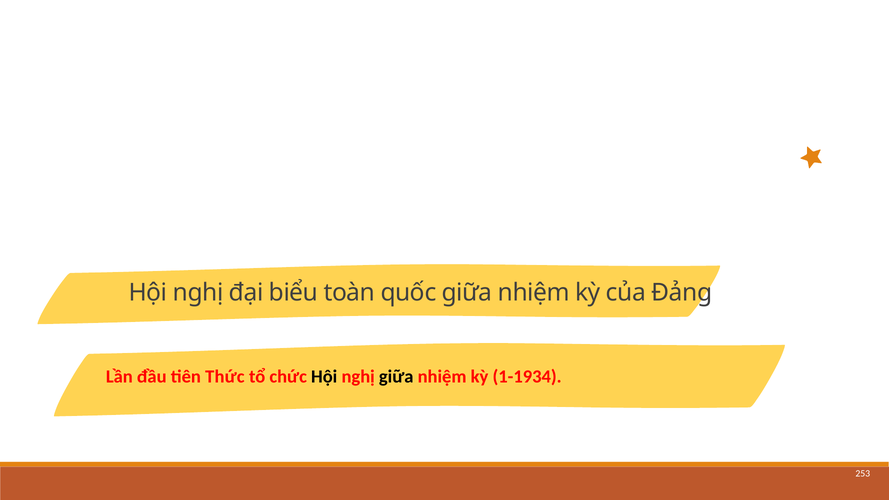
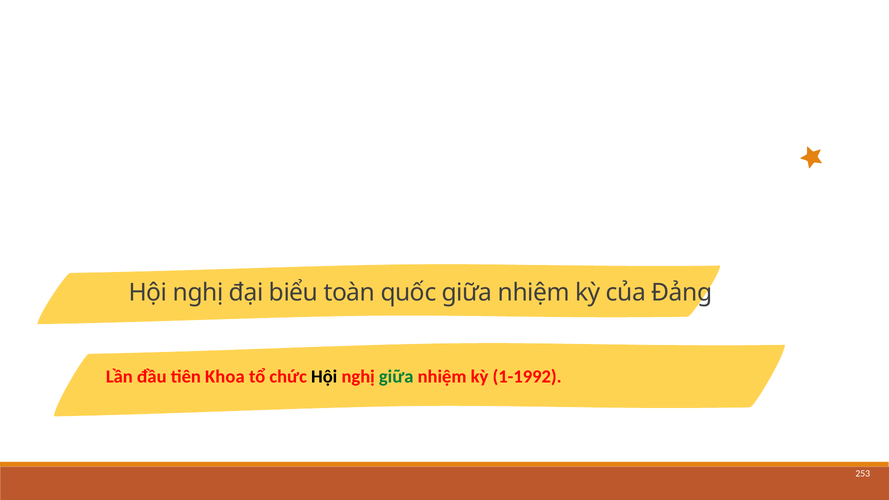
Thức: Thức -> Khoa
giữa at (396, 377) colour: black -> green
1-1934: 1-1934 -> 1-1992
